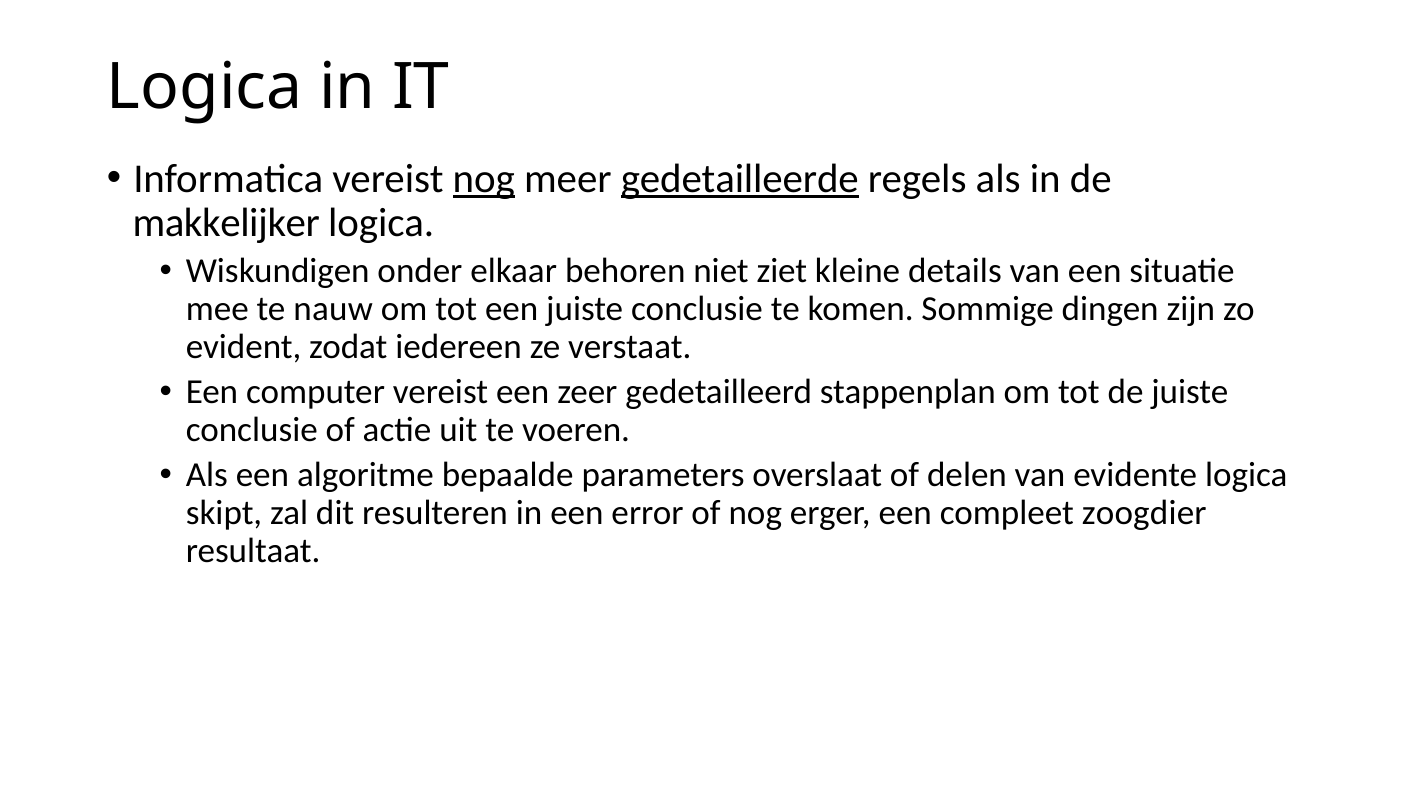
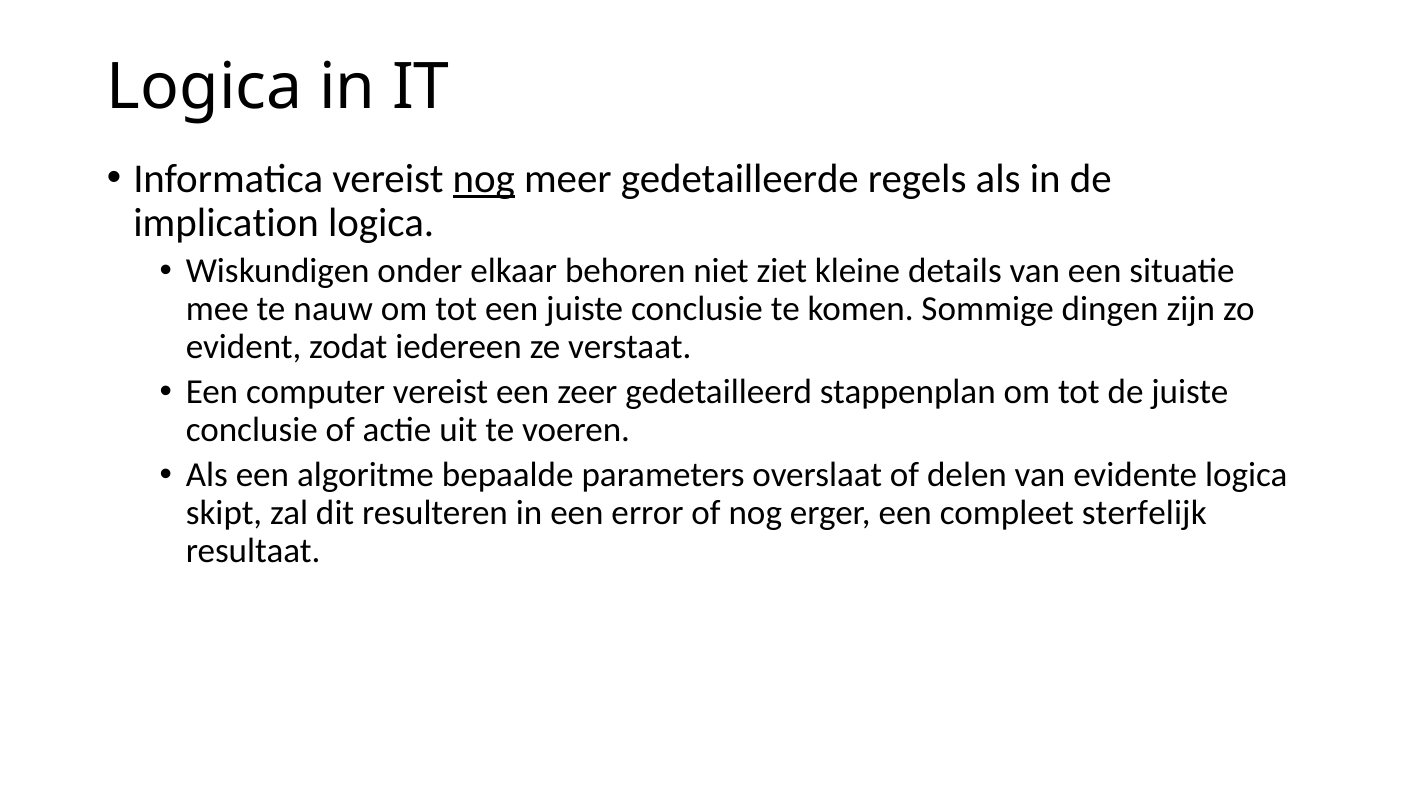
gedetailleerde underline: present -> none
makkelijker: makkelijker -> implication
zoogdier: zoogdier -> sterfelijk
